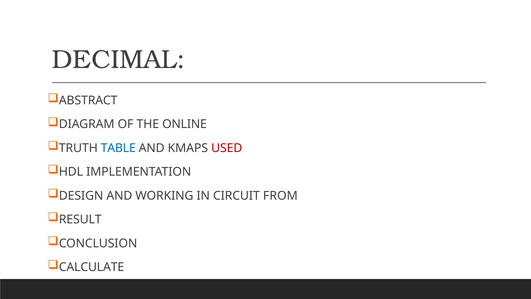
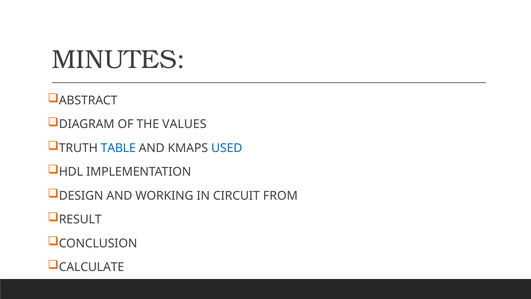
DECIMAL: DECIMAL -> MINUTES
ONLINE: ONLINE -> VALUES
USED colour: red -> blue
